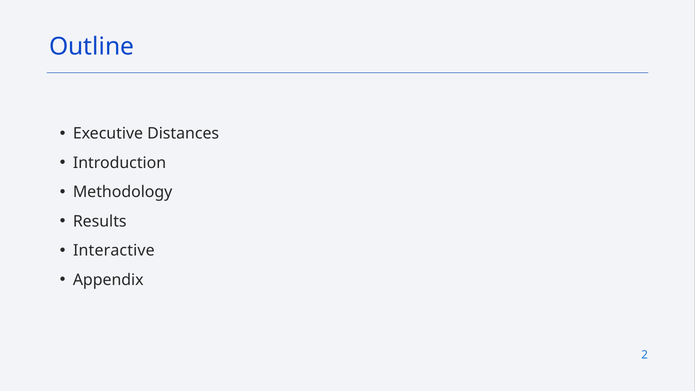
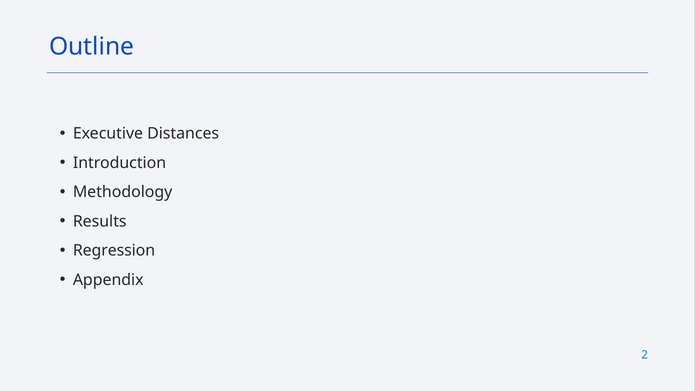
Interactive: Interactive -> Regression
